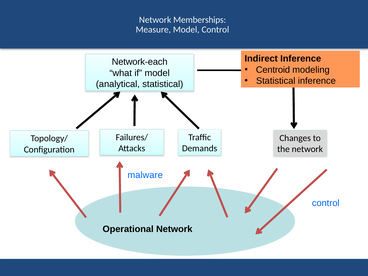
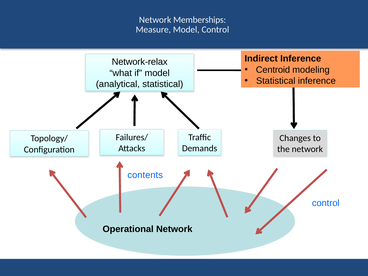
Network-each: Network-each -> Network-relax
malware: malware -> contents
